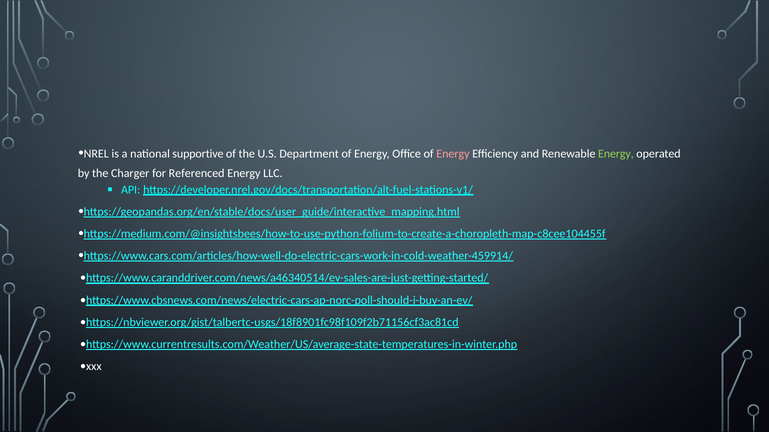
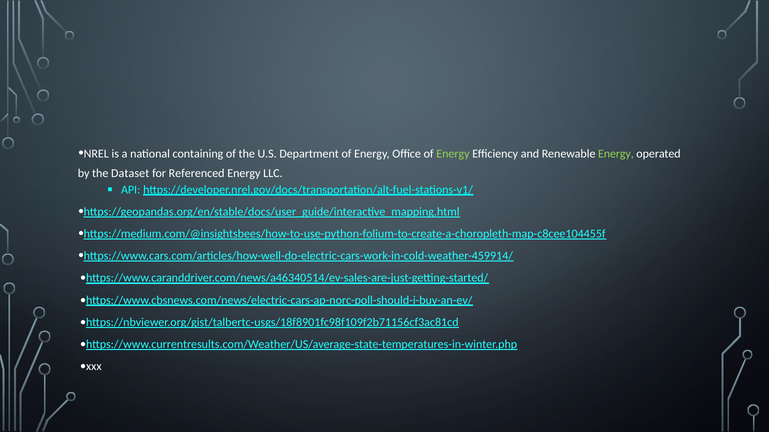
supportive: supportive -> containing
Energy at (453, 154) colour: pink -> light green
Charger: Charger -> Dataset
